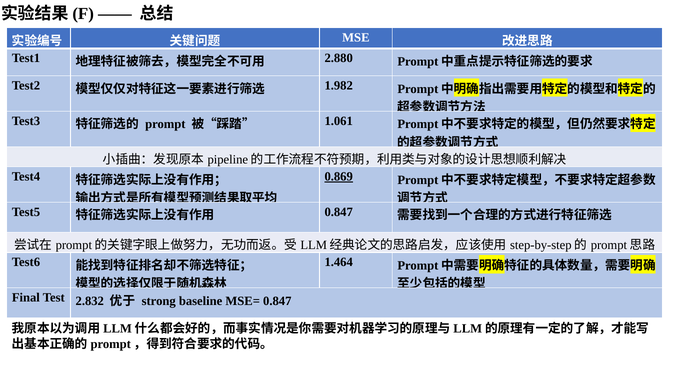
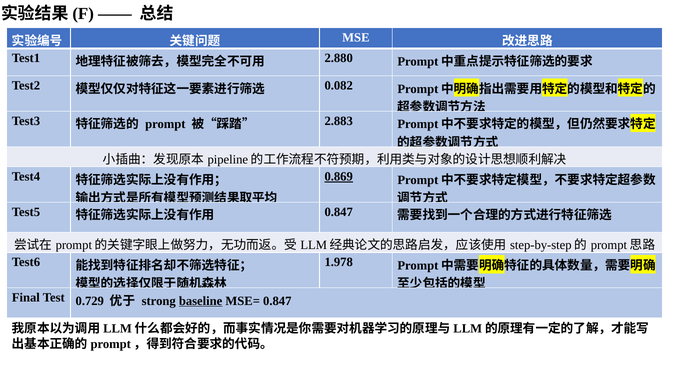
1.982: 1.982 -> 0.082
1.061: 1.061 -> 2.883
1.464: 1.464 -> 1.978
2.832: 2.832 -> 0.729
baseline underline: none -> present
